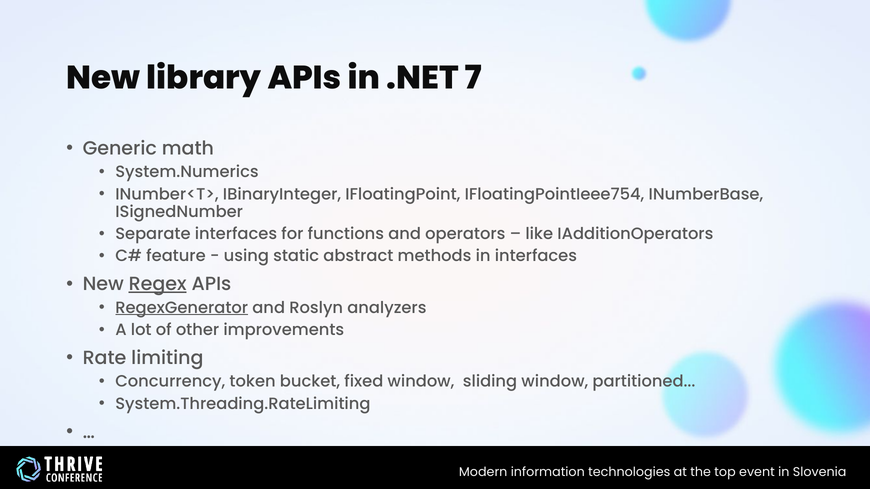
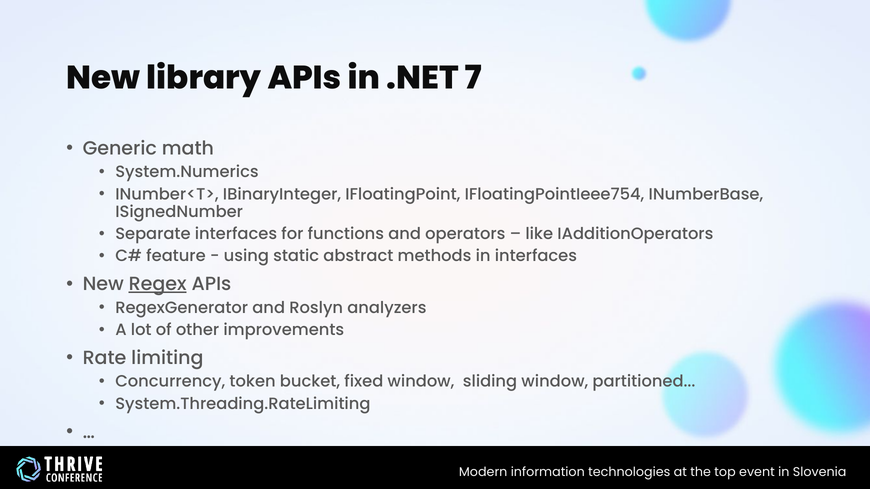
RegexGenerator underline: present -> none
